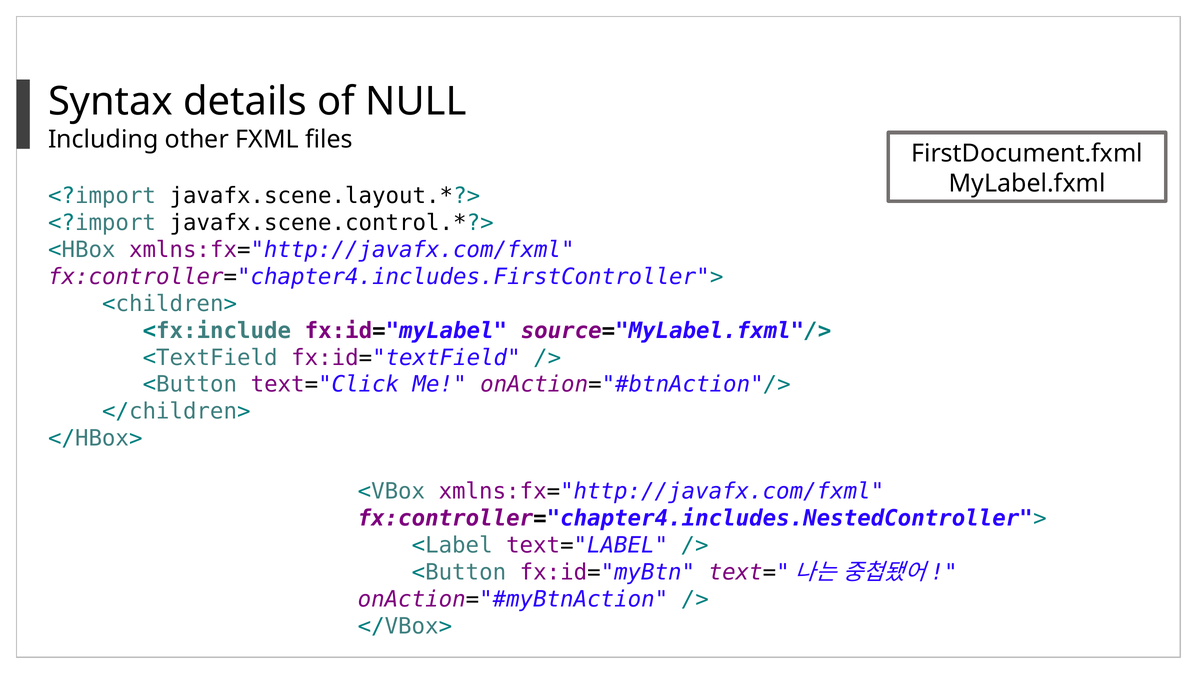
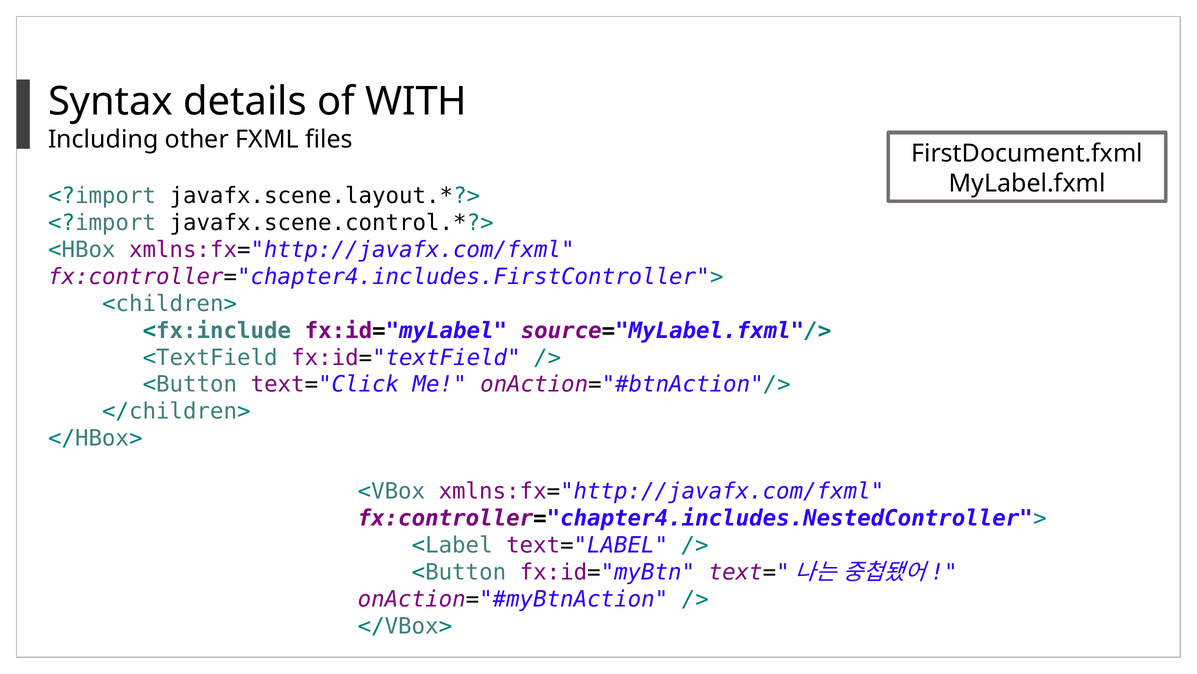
NULL: NULL -> WITH
